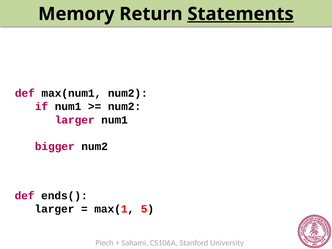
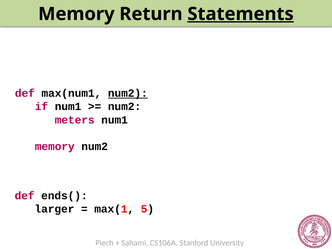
num2 at (128, 93) underline: none -> present
larger at (75, 120): larger -> meters
bigger at (55, 146): bigger -> memory
